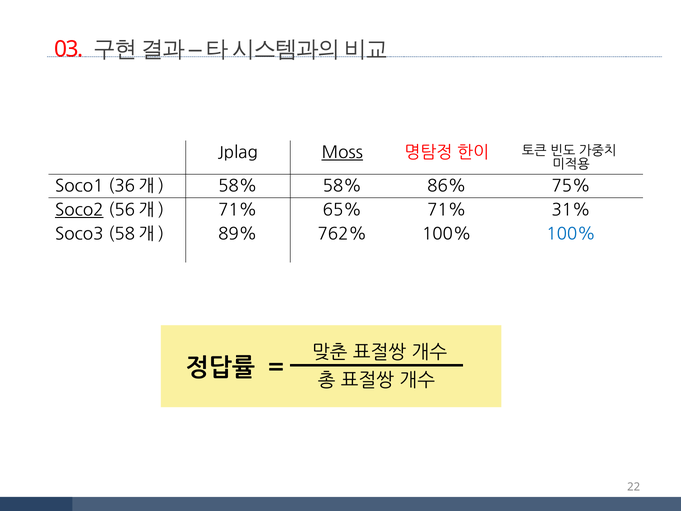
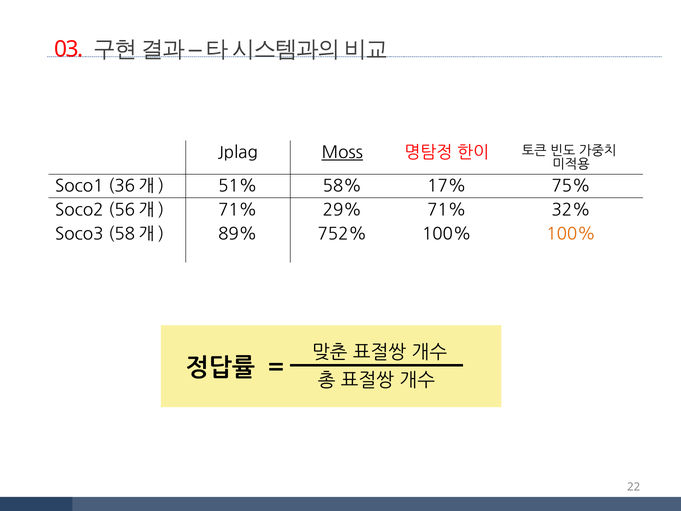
58% at (238, 186): 58% -> 51%
86%: 86% -> 17%
Soco2 underline: present -> none
65%: 65% -> 29%
31%: 31% -> 32%
762%: 762% -> 752%
100% at (571, 234) colour: blue -> orange
